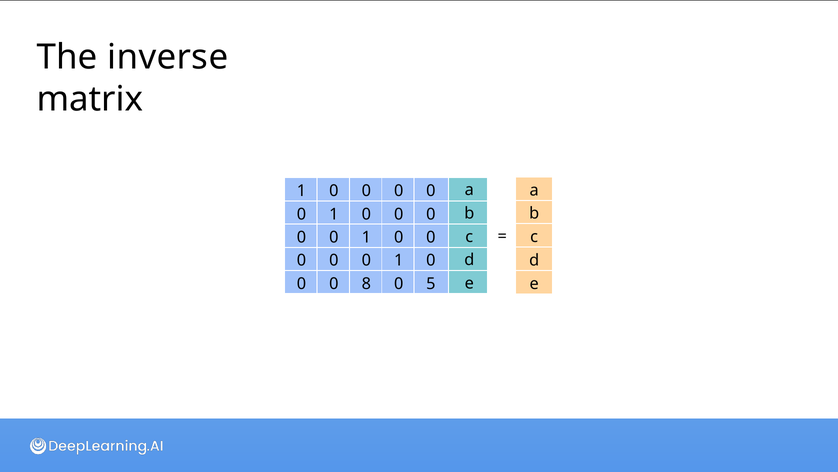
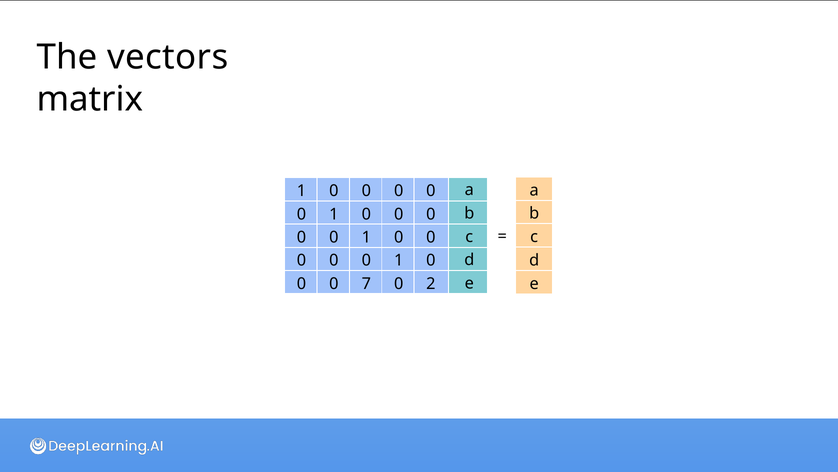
inverse: inverse -> vectors
8: 8 -> 7
5: 5 -> 2
